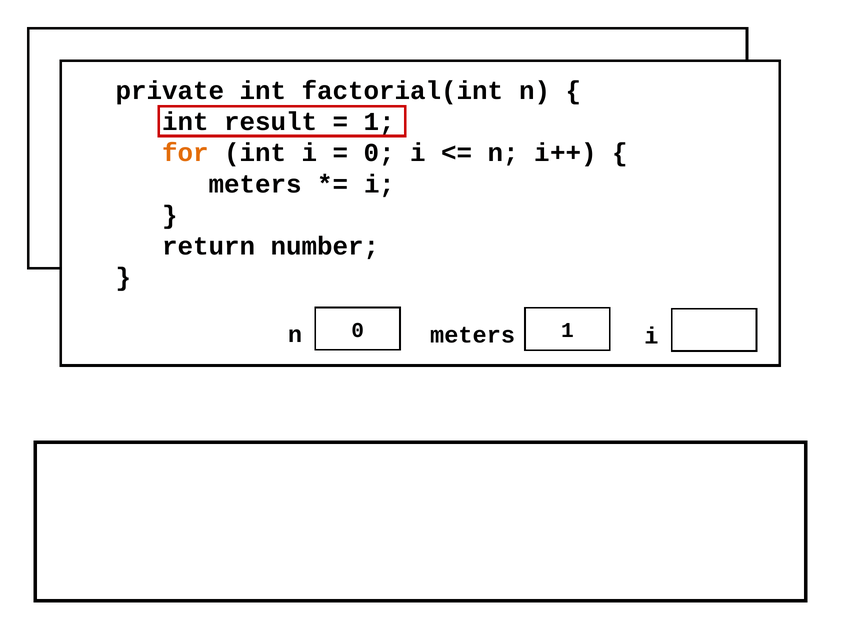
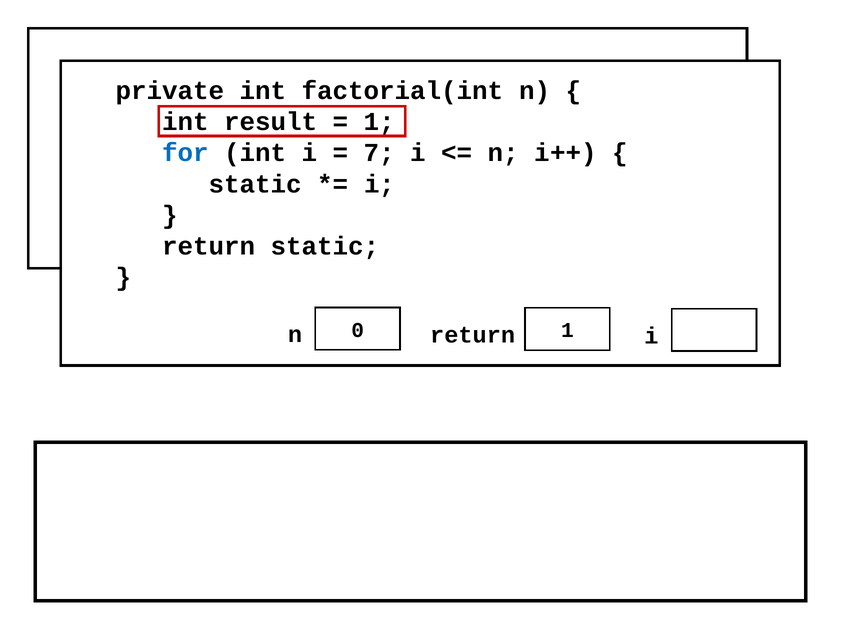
for colour: orange -> blue
0 at (379, 153): 0 -> 7
meters at (255, 184): meters -> static
return number: number -> static
meters at (473, 335): meters -> return
